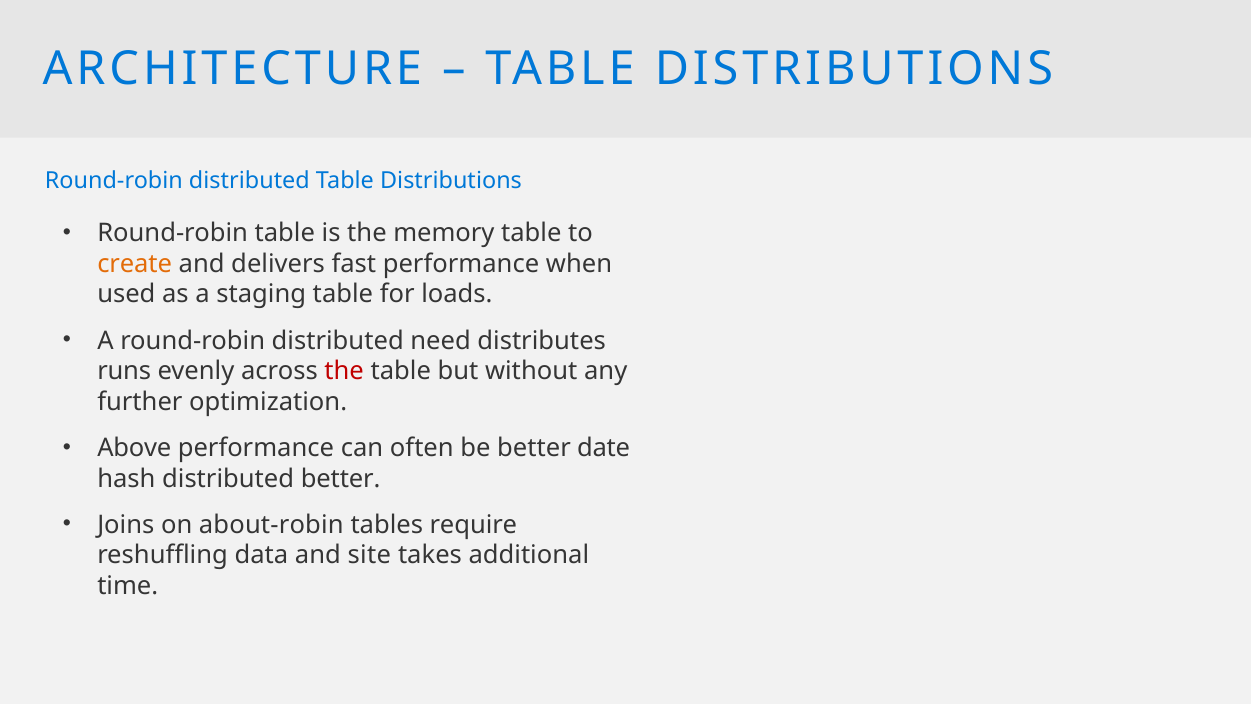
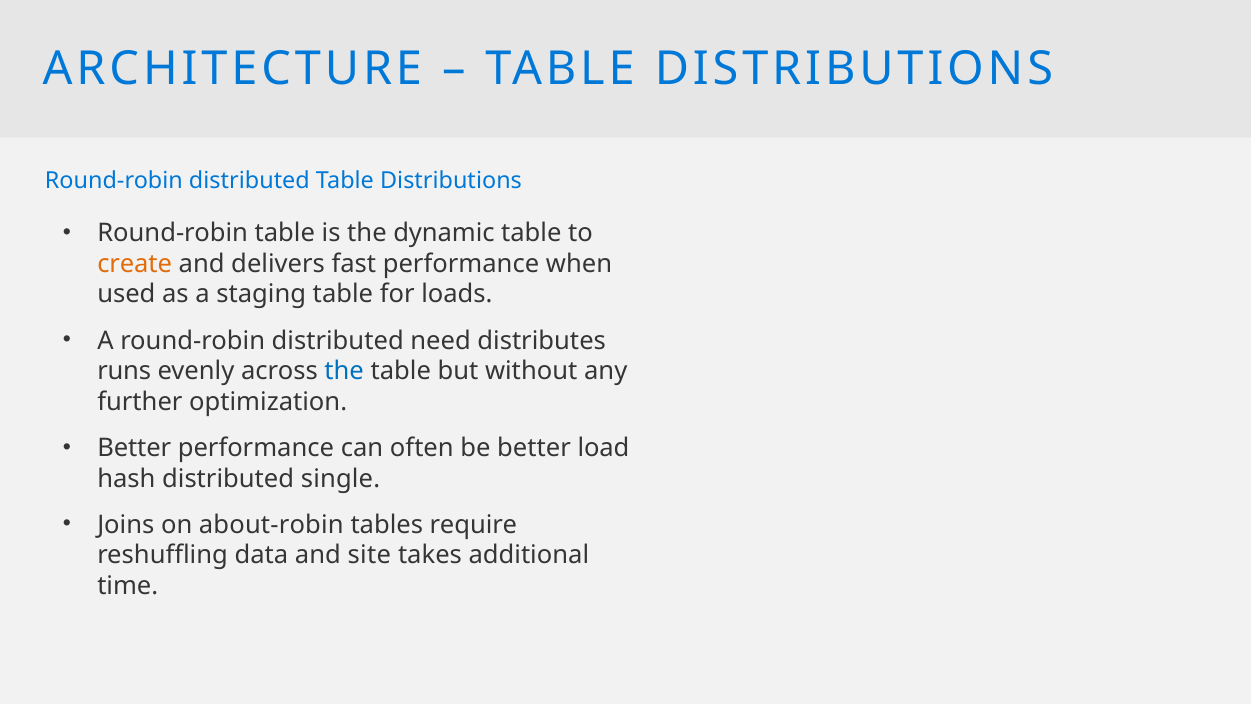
memory: memory -> dynamic
the at (344, 371) colour: red -> blue
Above at (134, 448): Above -> Better
date: date -> load
distributed better: better -> single
